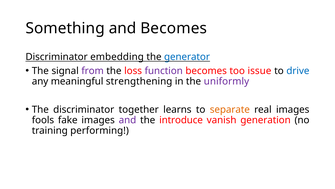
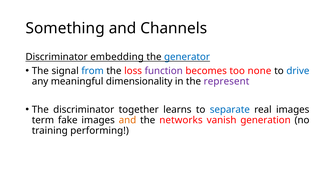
and Becomes: Becomes -> Channels
from colour: purple -> blue
issue: issue -> none
strengthening: strengthening -> dimensionality
uniformly: uniformly -> represent
separate colour: orange -> blue
fools: fools -> term
and at (127, 120) colour: purple -> orange
introduce: introduce -> networks
